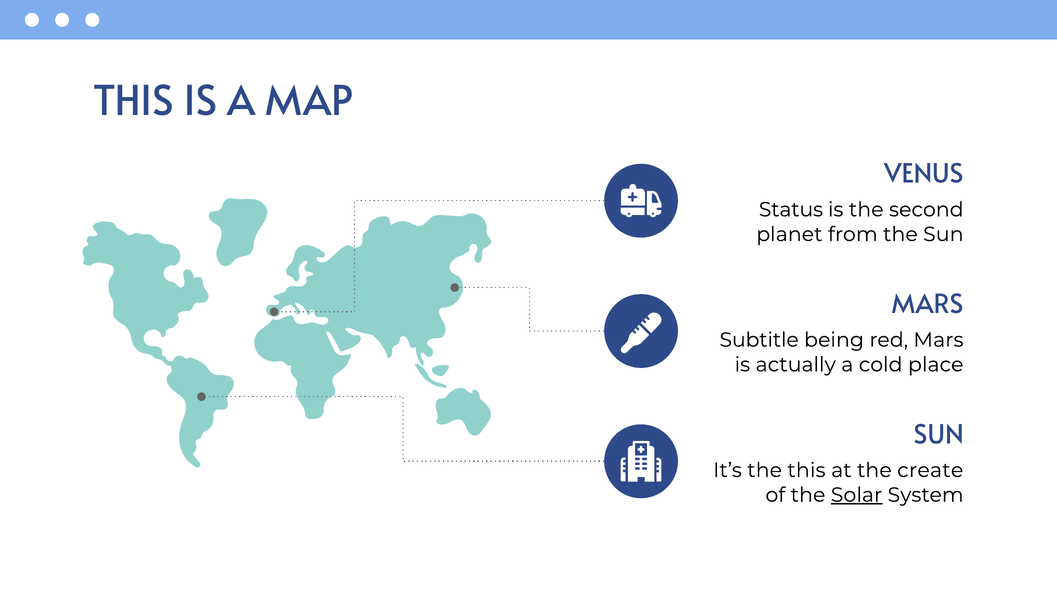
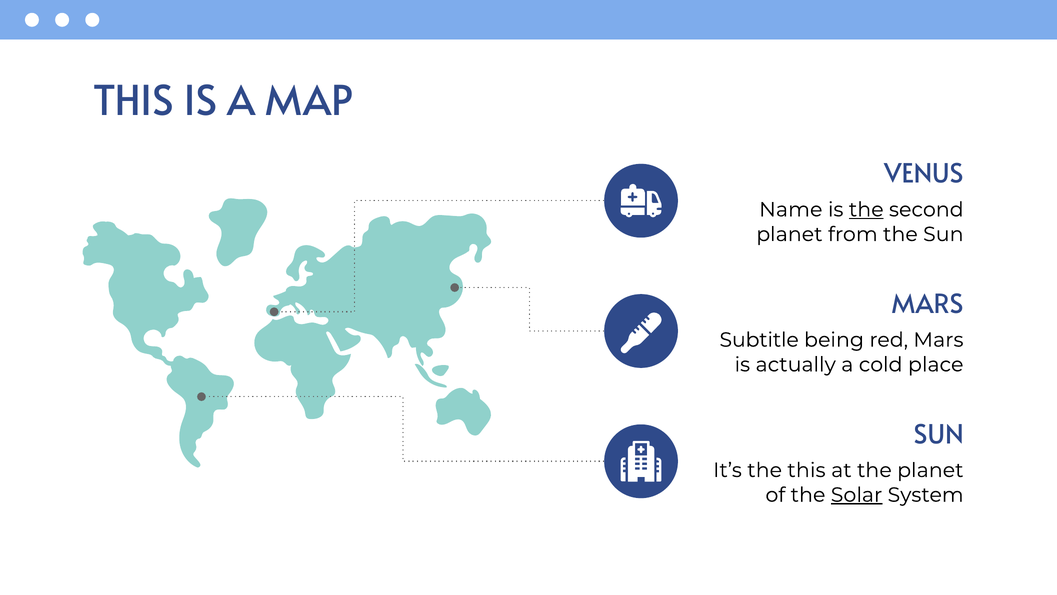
Status: Status -> Name
the at (866, 209) underline: none -> present
the create: create -> planet
